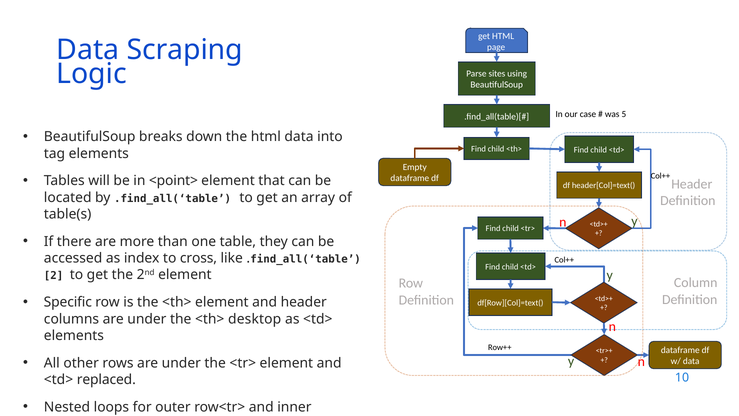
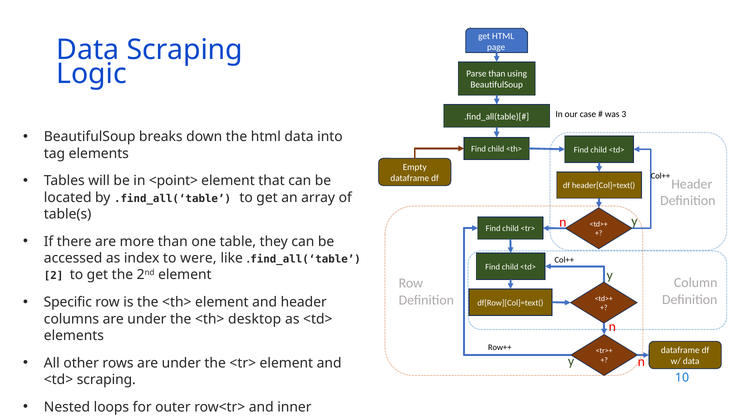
Parse sites: sites -> than
5: 5 -> 3
cross: cross -> were
<td> replaced: replaced -> scraping
